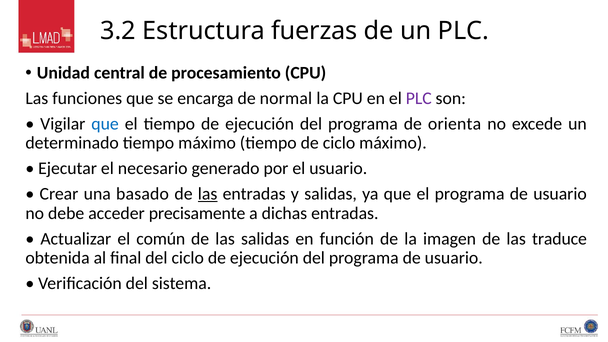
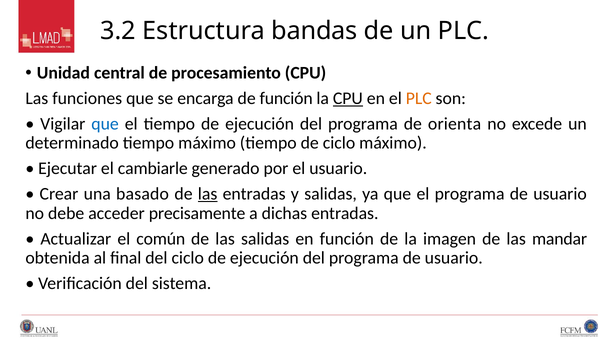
fuerzas: fuerzas -> bandas
de normal: normal -> función
CPU at (348, 98) underline: none -> present
PLC at (419, 98) colour: purple -> orange
necesario: necesario -> cambiarle
traduce: traduce -> mandar
